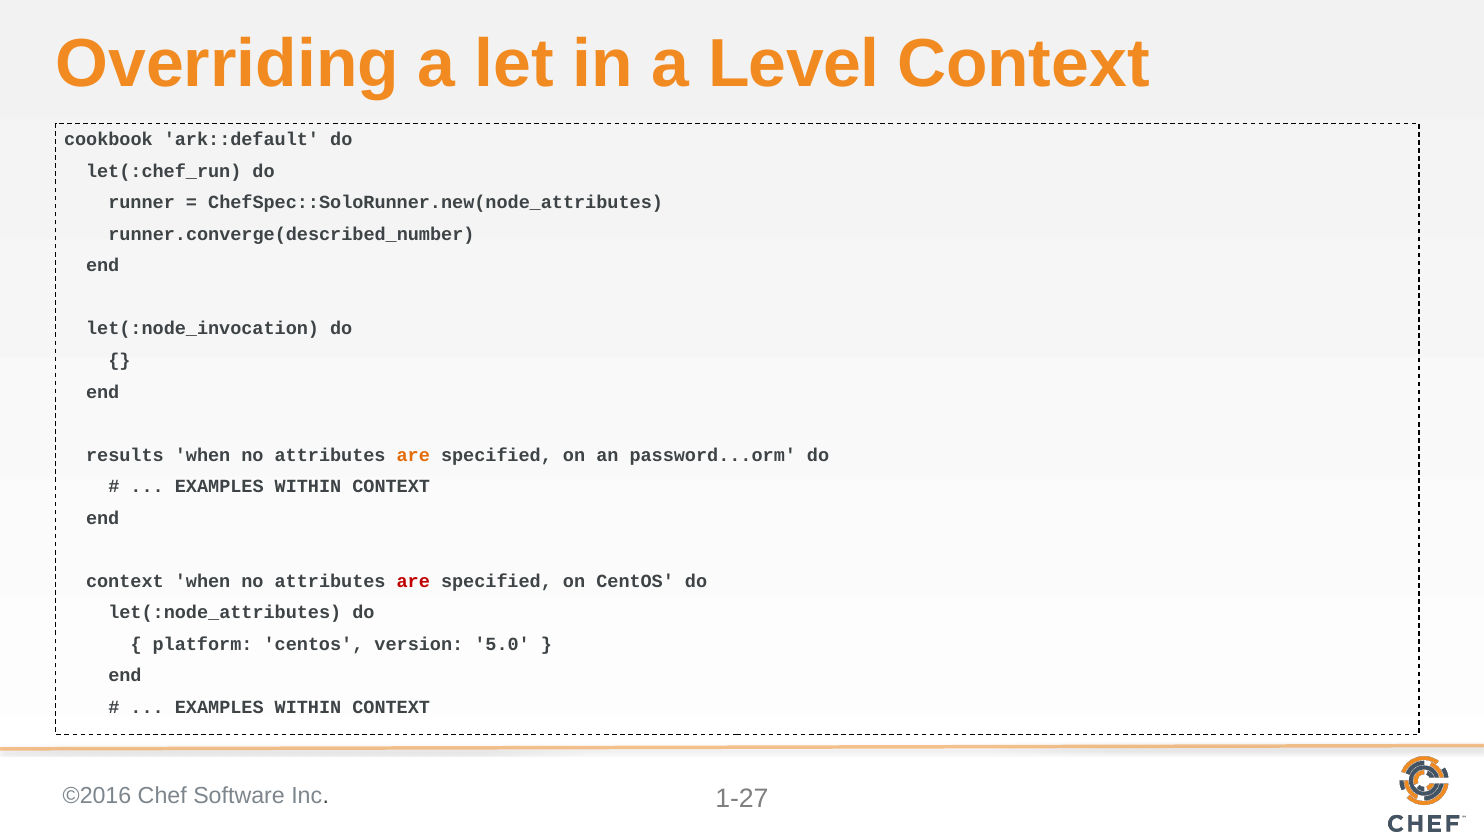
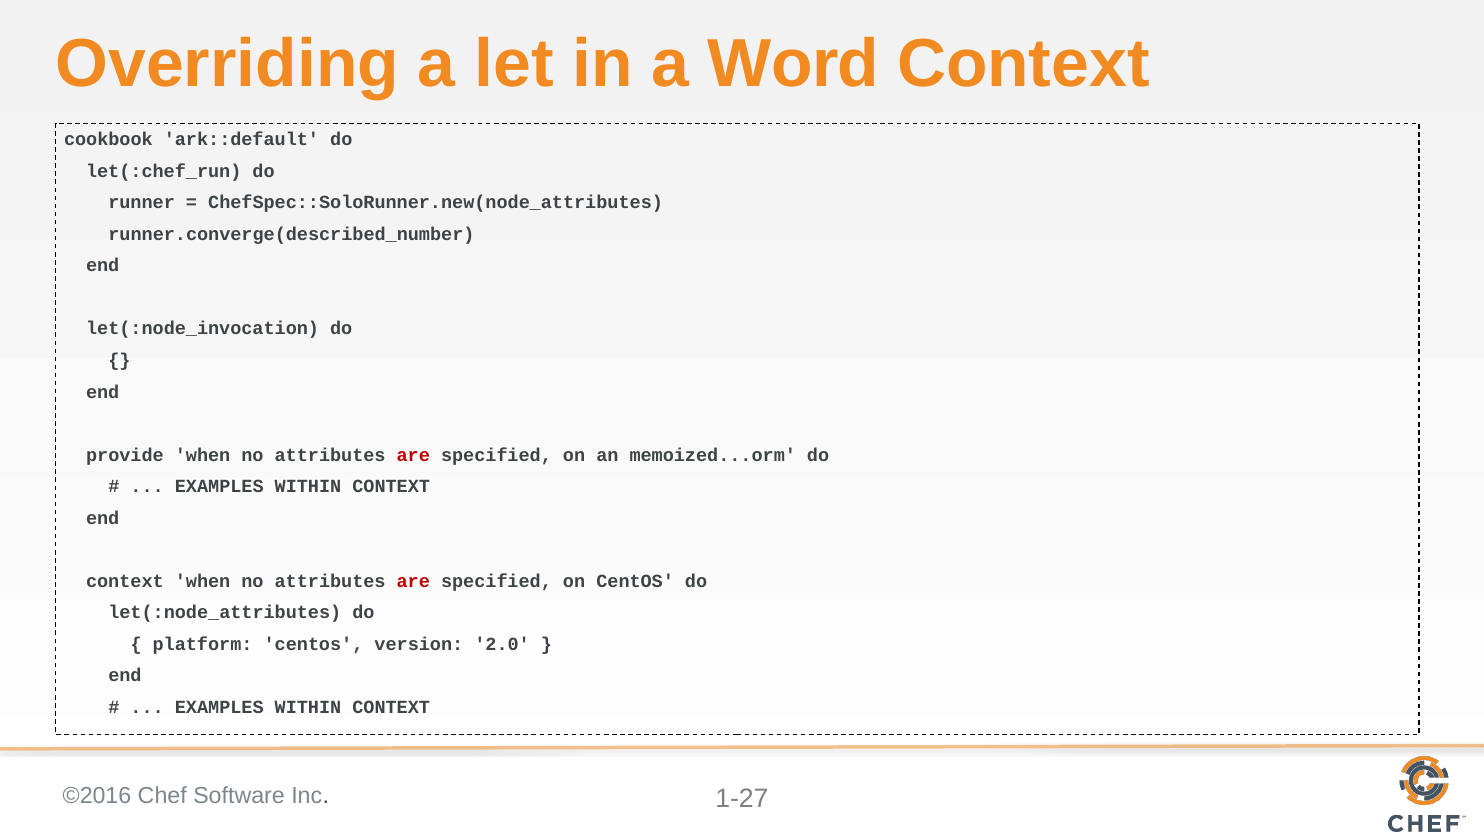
Level: Level -> Word
results: results -> provide
are at (413, 455) colour: orange -> red
password...orm: password...orm -> memoized...orm
5.0: 5.0 -> 2.0
